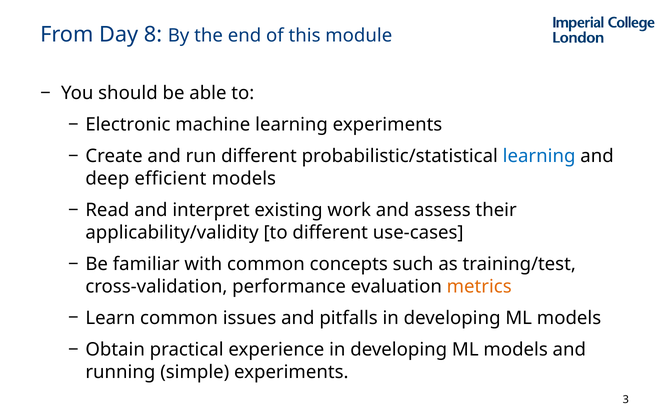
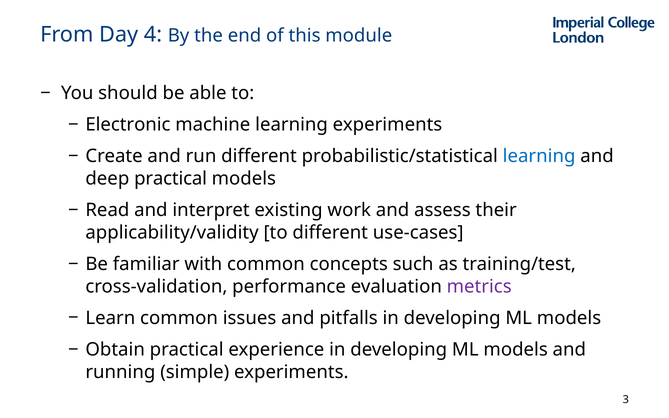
8: 8 -> 4
deep efficient: efficient -> practical
metrics colour: orange -> purple
